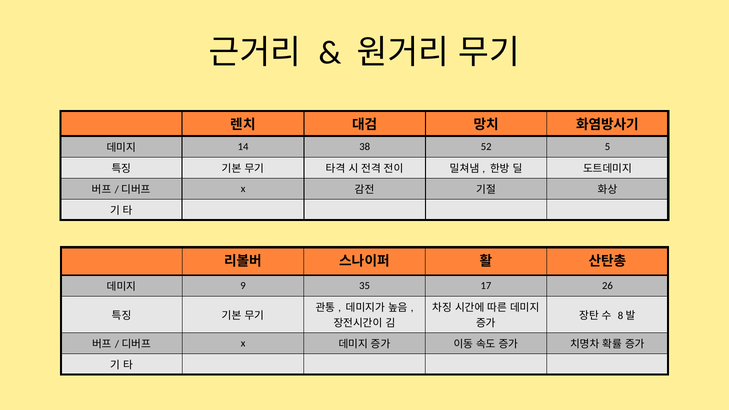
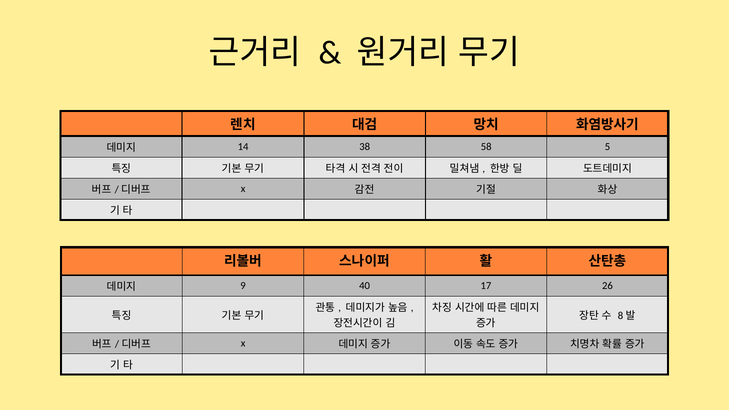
52: 52 -> 58
35: 35 -> 40
